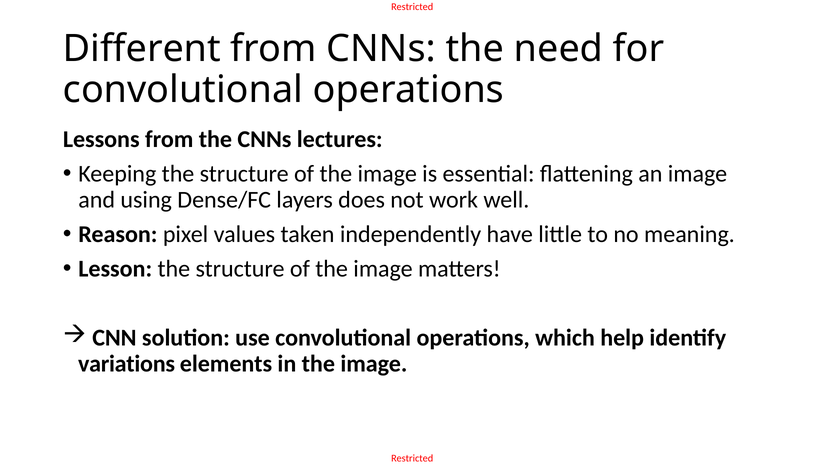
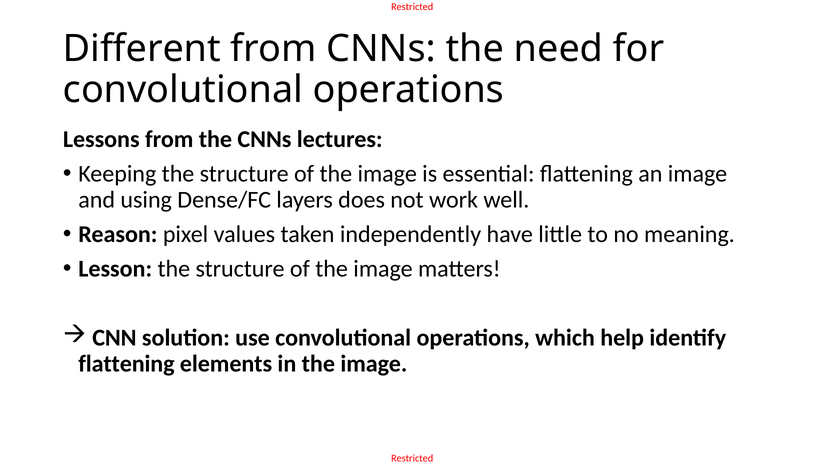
variations at (127, 364): variations -> flattening
